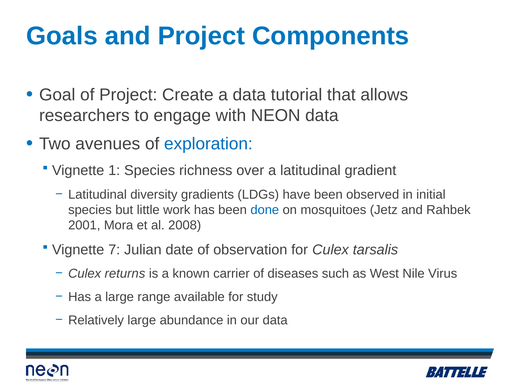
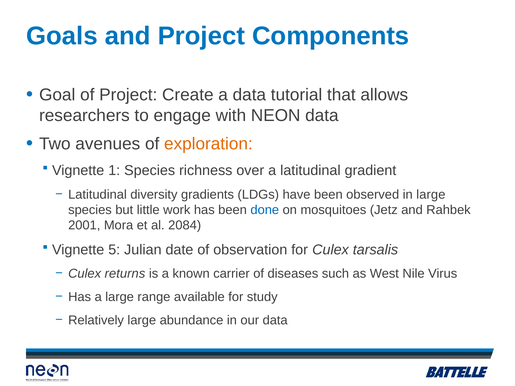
exploration colour: blue -> orange
in initial: initial -> large
2008: 2008 -> 2084
7: 7 -> 5
